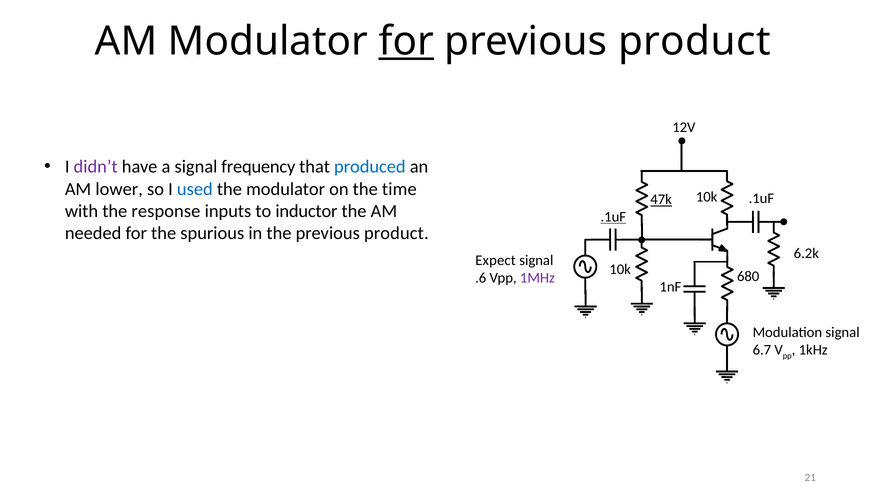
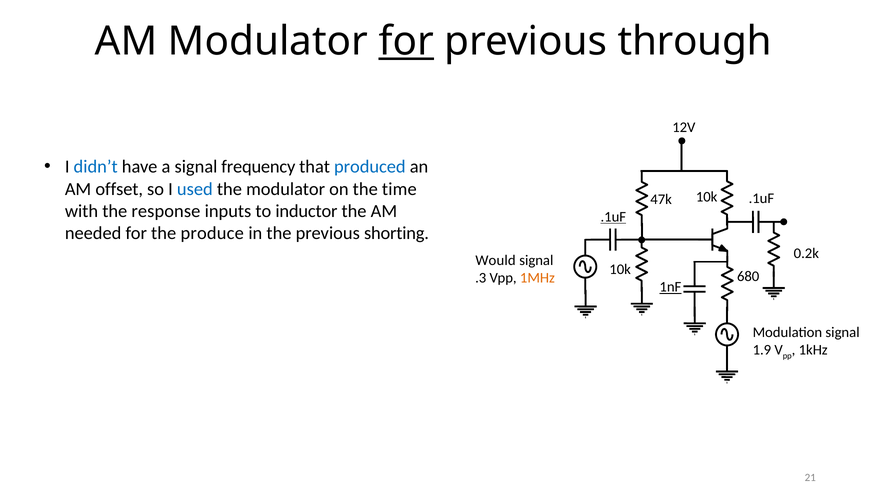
product at (694, 41): product -> through
didn’t colour: purple -> blue
lower: lower -> offset
47k underline: present -> none
spurious: spurious -> produce
the previous product: product -> shorting
6.2k: 6.2k -> 0.2k
Expect: Expect -> Would
.6: .6 -> .3
1MHz colour: purple -> orange
1nF underline: none -> present
6.7: 6.7 -> 1.9
